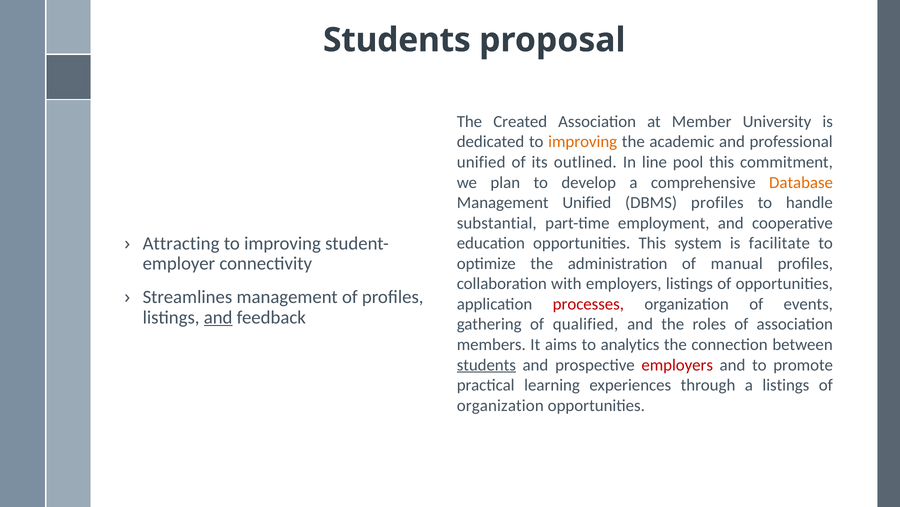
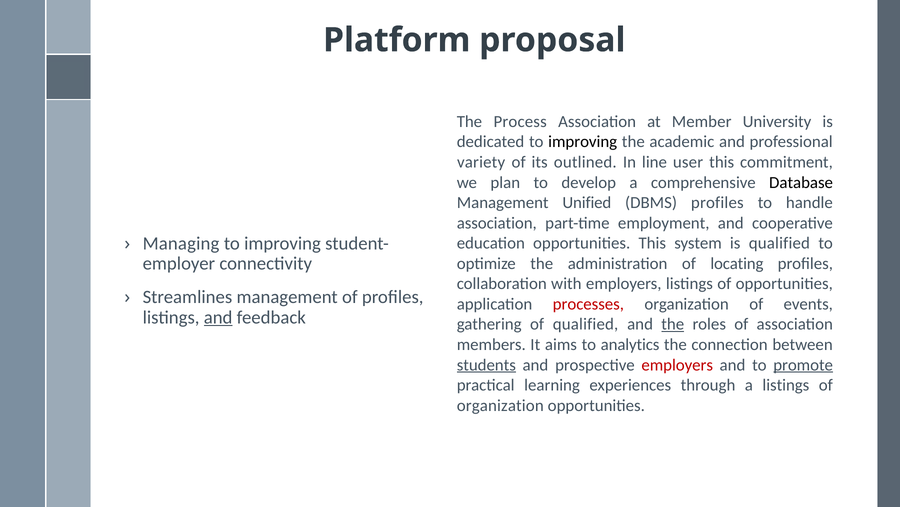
Students at (397, 40): Students -> Platform
Created: Created -> Process
improving at (583, 142) colour: orange -> black
unified at (481, 162): unified -> variety
pool: pool -> user
Database colour: orange -> black
substantial at (497, 223): substantial -> association
is facilitate: facilitate -> qualified
Attracting: Attracting -> Managing
manual: manual -> locating
the at (673, 324) underline: none -> present
promote underline: none -> present
